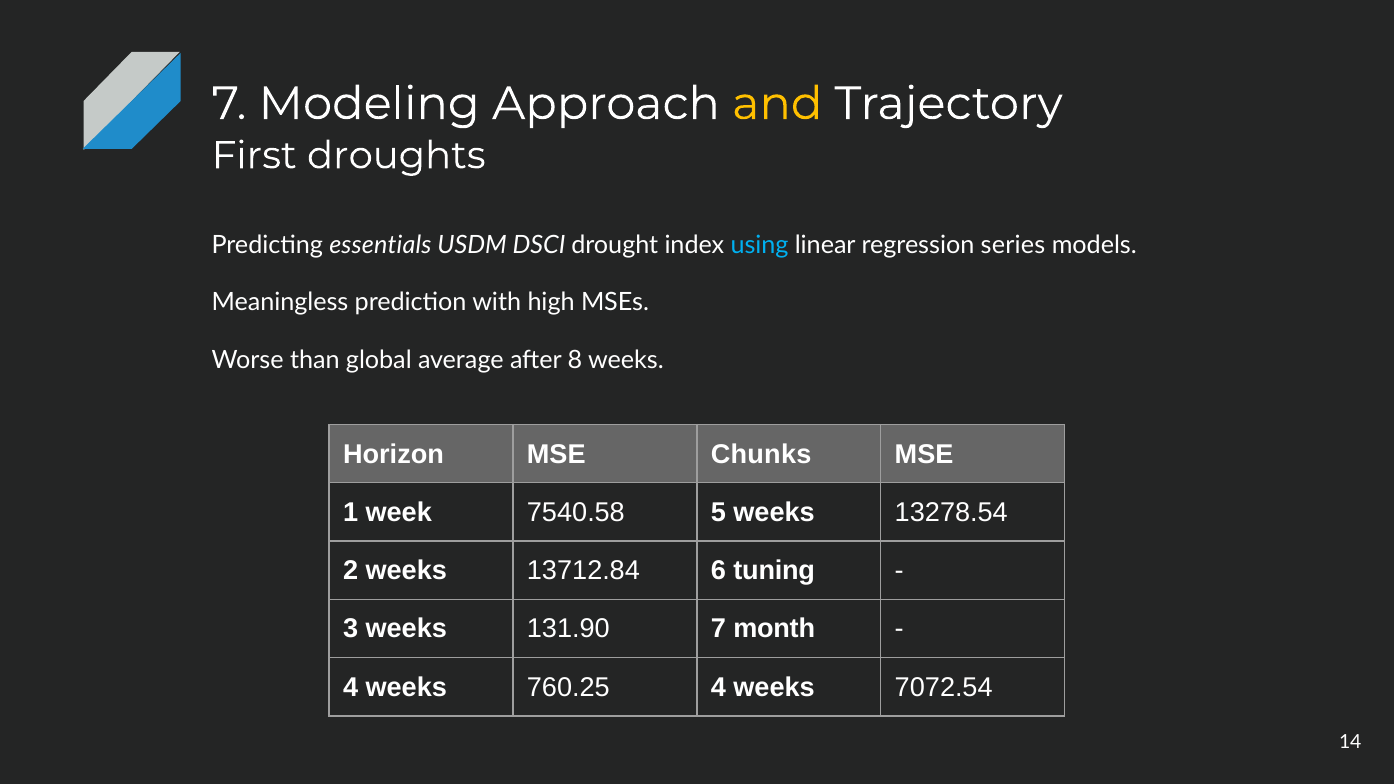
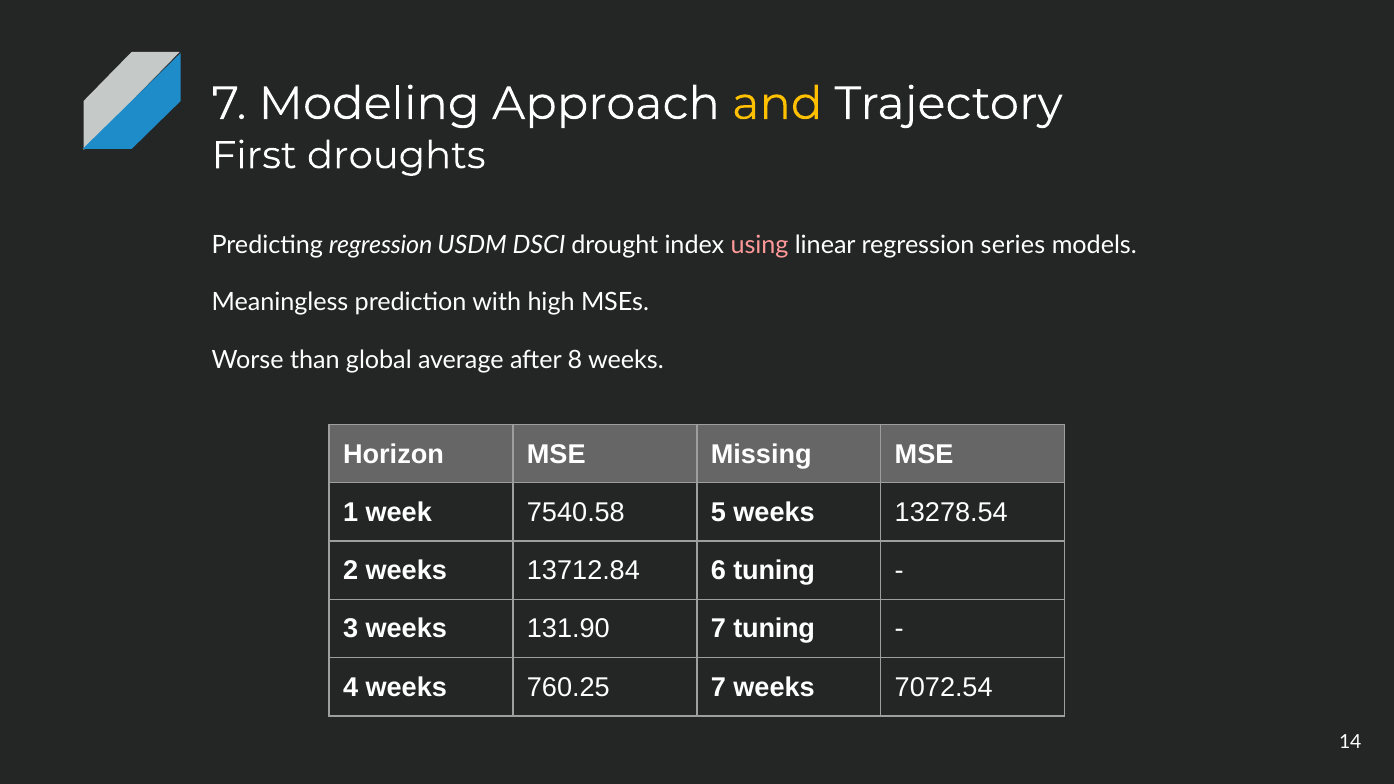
Predicting essentials: essentials -> regression
using colour: light blue -> pink
Chunks: Chunks -> Missing
7 month: month -> tuning
760.25 4: 4 -> 7
